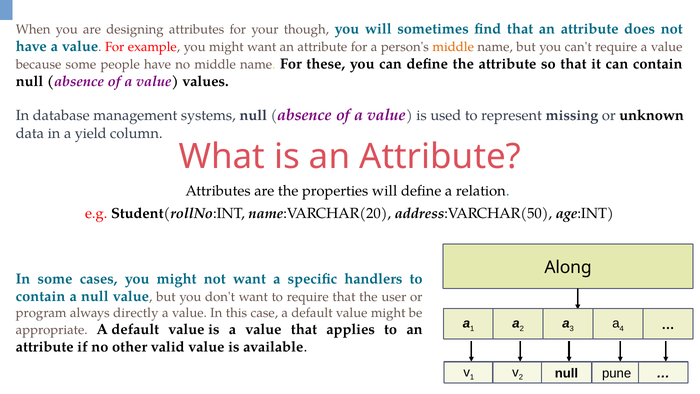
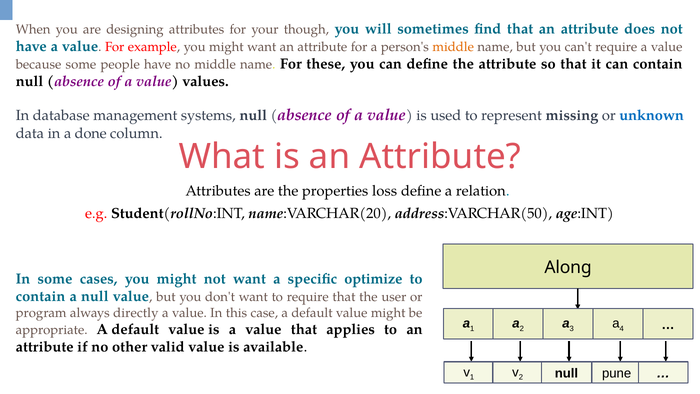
unknown colour: black -> blue
yield: yield -> done
properties will: will -> loss
handlers: handlers -> optimize
